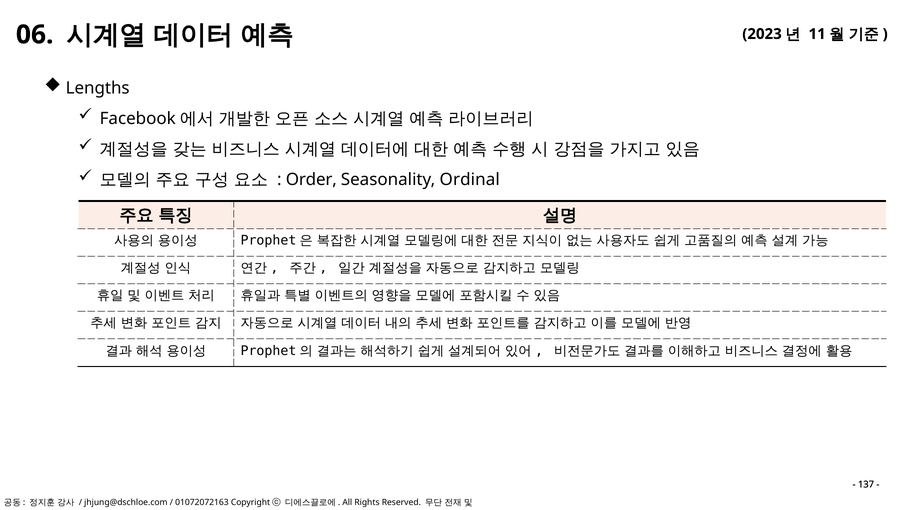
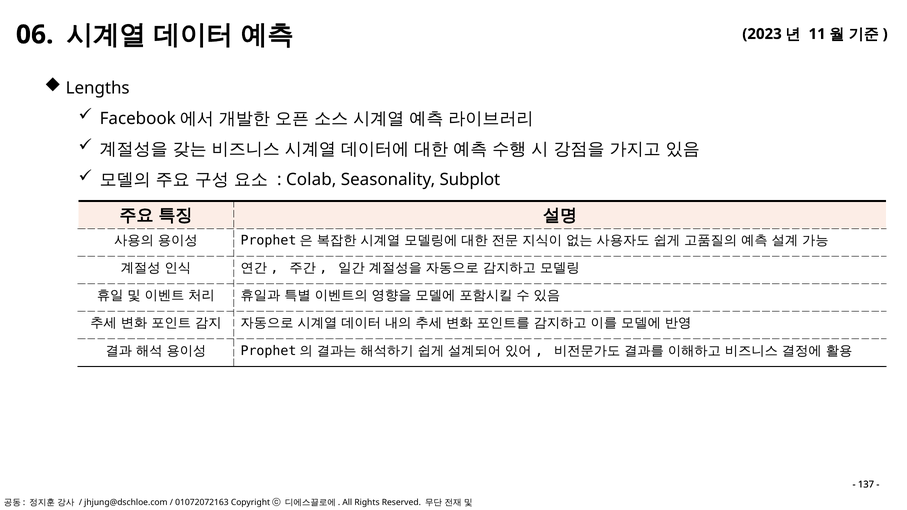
Order: Order -> Colab
Ordinal: Ordinal -> Subplot
